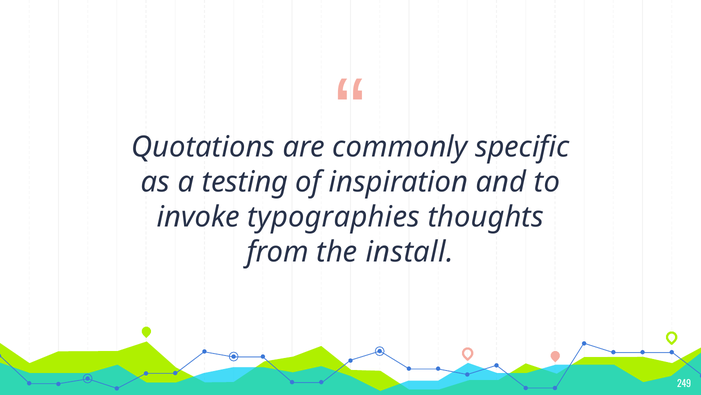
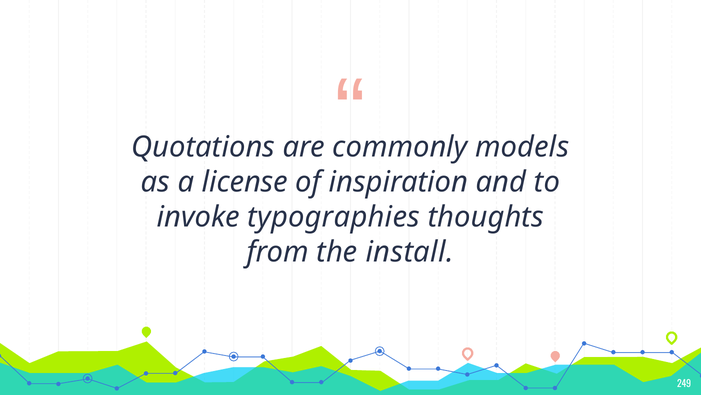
specific: specific -> models
testing: testing -> license
